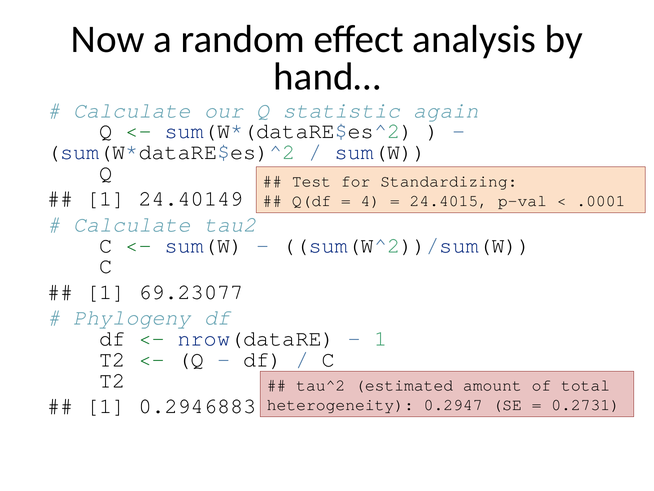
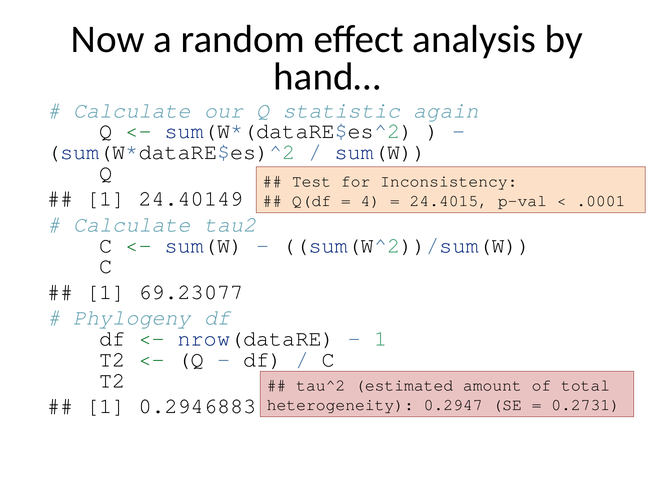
Standardizing: Standardizing -> Inconsistency
